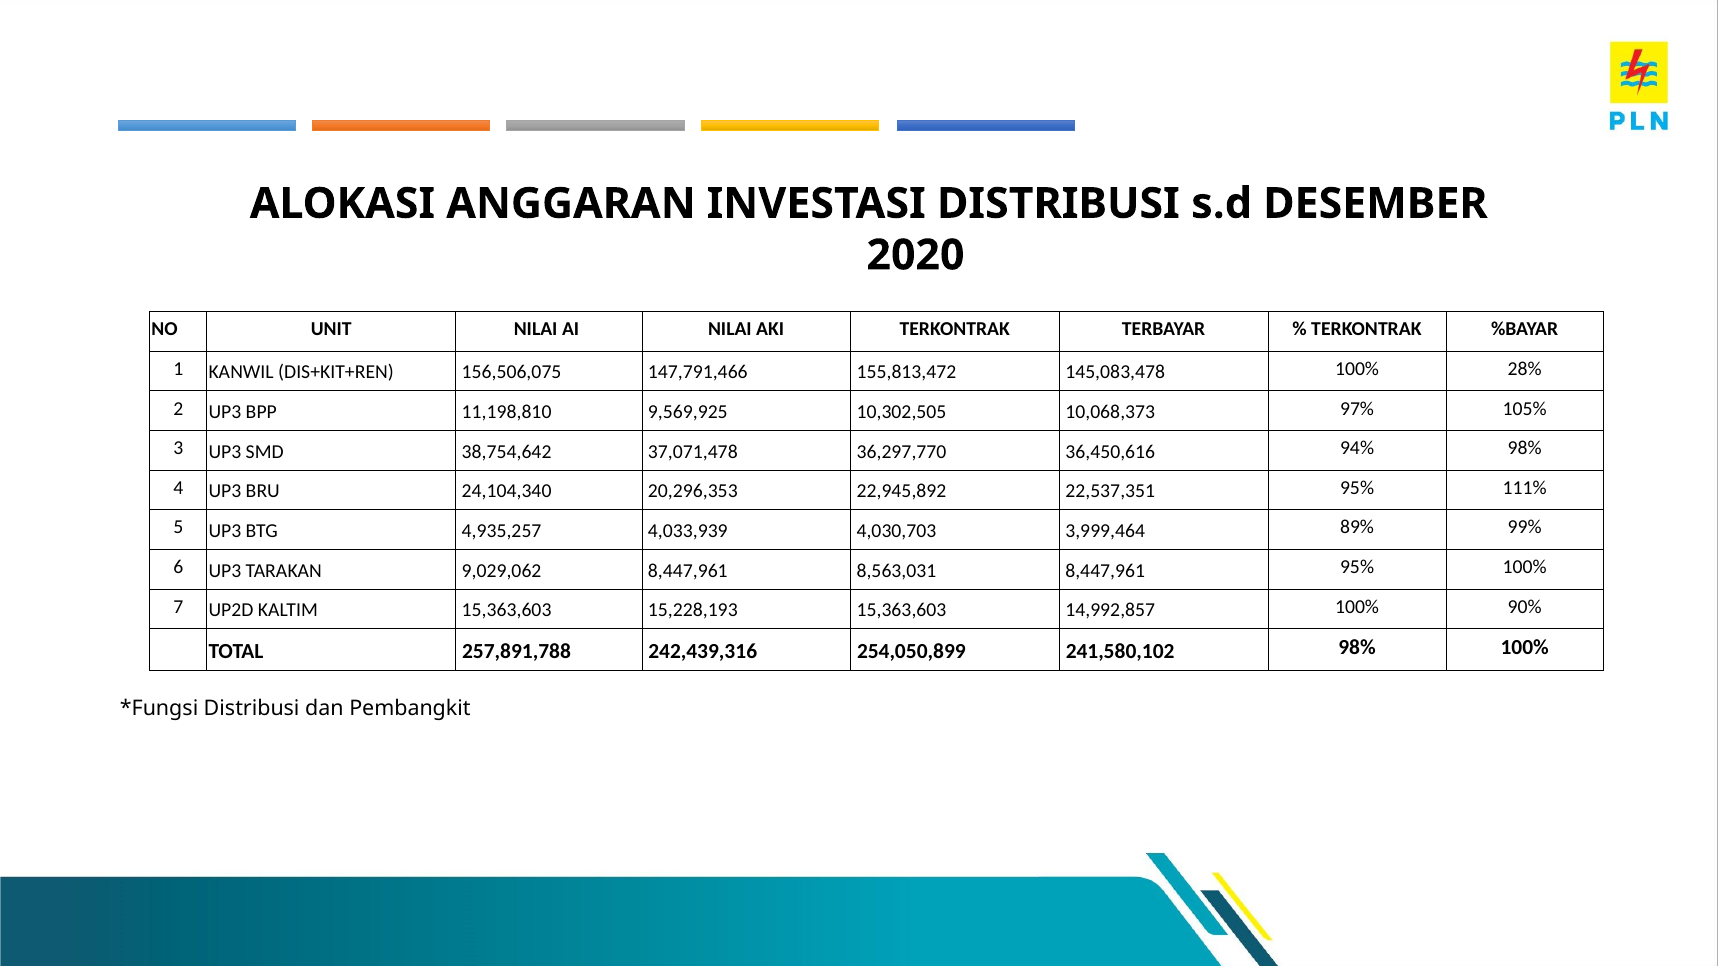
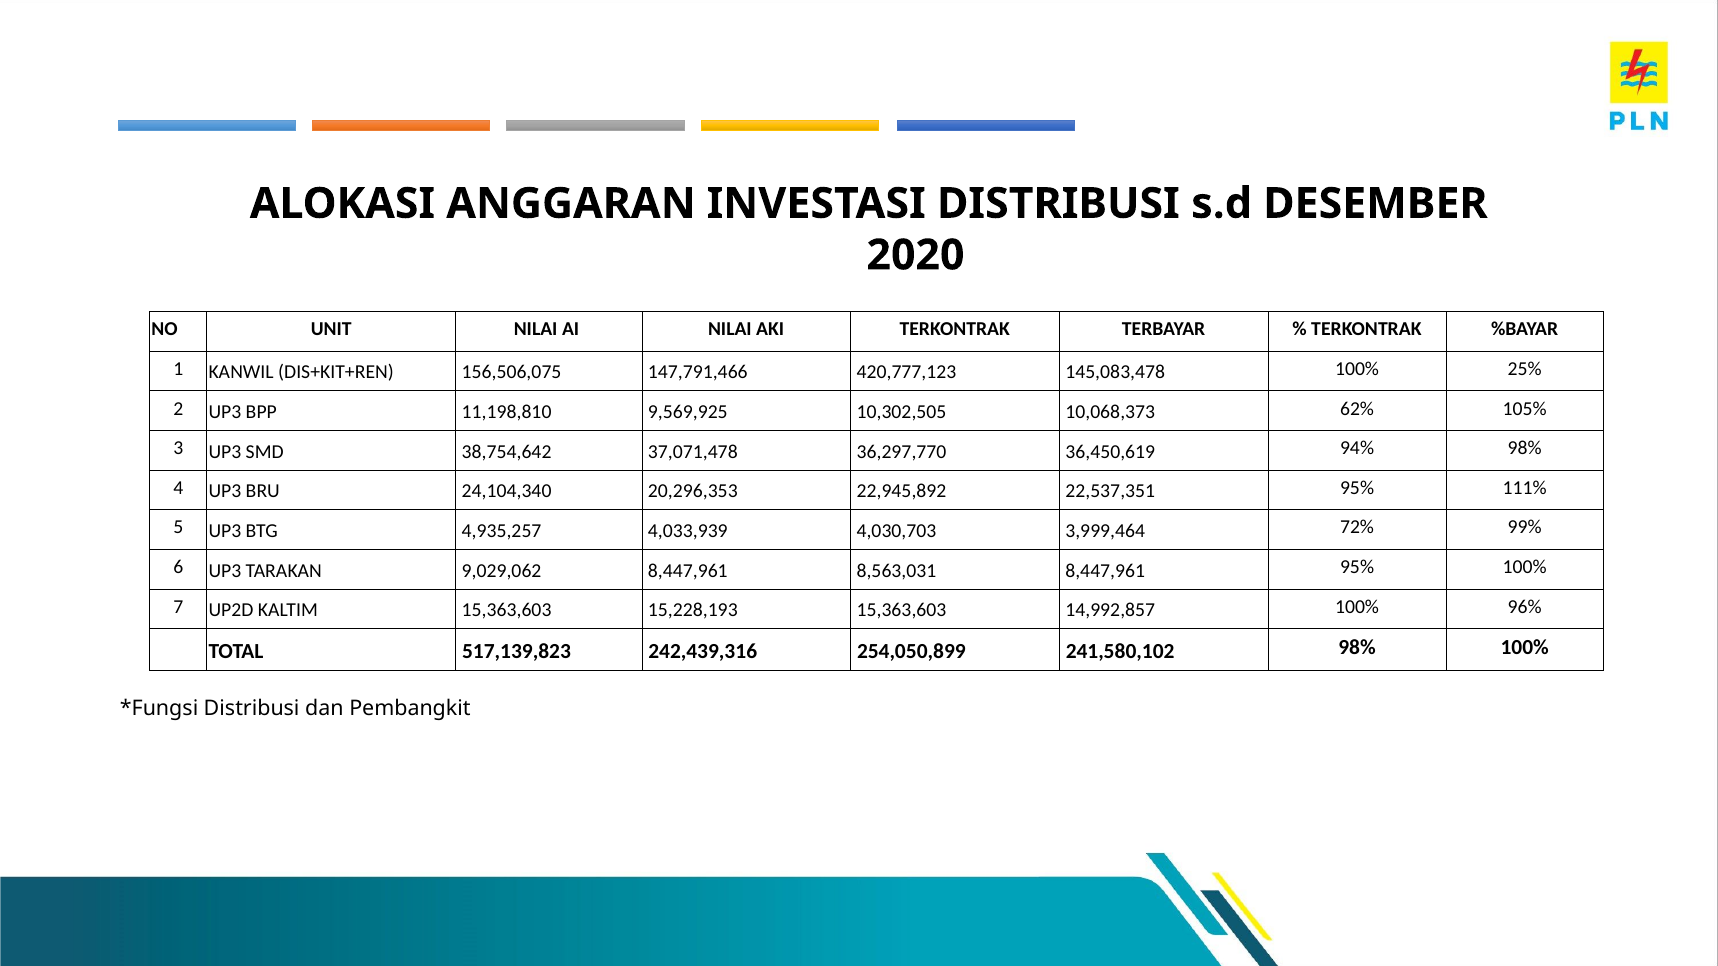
155,813,472: 155,813,472 -> 420,777,123
28%: 28% -> 25%
97%: 97% -> 62%
36,450,616: 36,450,616 -> 36,450,619
89%: 89% -> 72%
90%: 90% -> 96%
257,891,788: 257,891,788 -> 517,139,823
